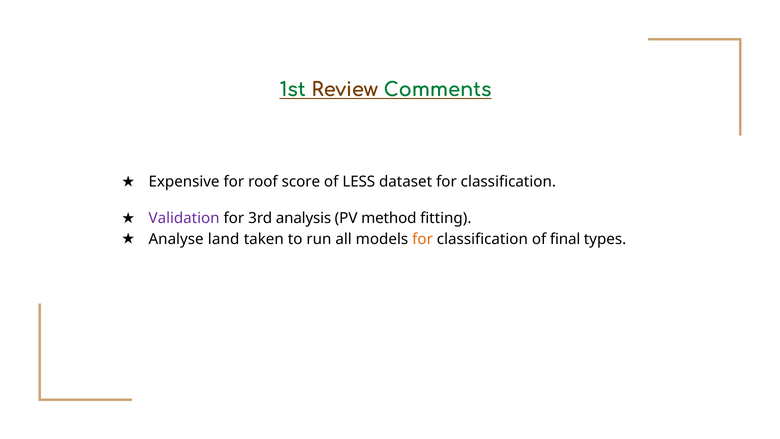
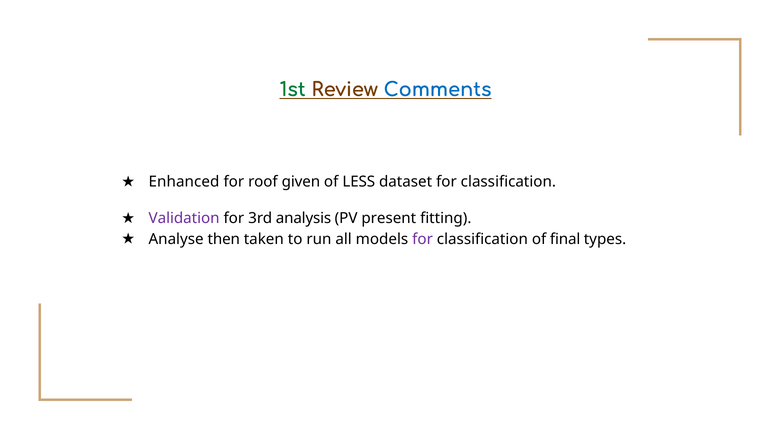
Comments colour: green -> blue
Expensive: Expensive -> Enhanced
score: score -> given
method: method -> present
land: land -> then
for at (423, 239) colour: orange -> purple
